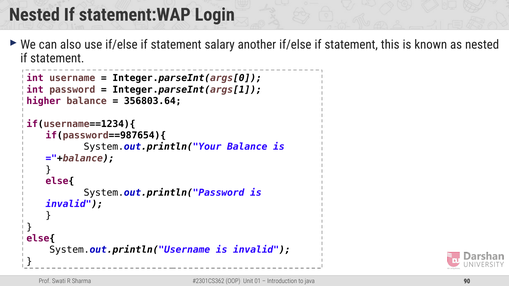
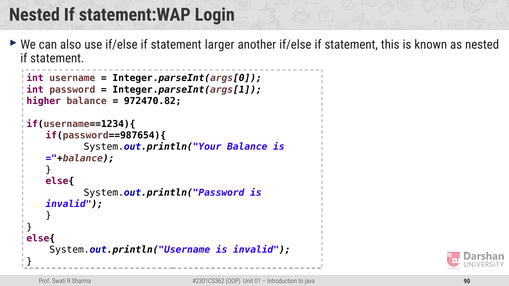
salary: salary -> larger
356803.64: 356803.64 -> 972470.82
